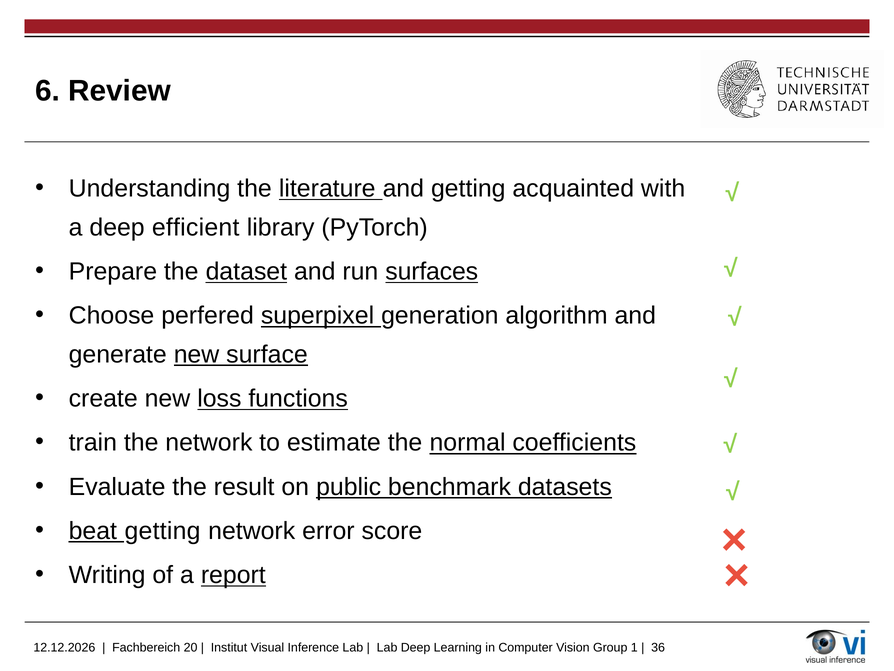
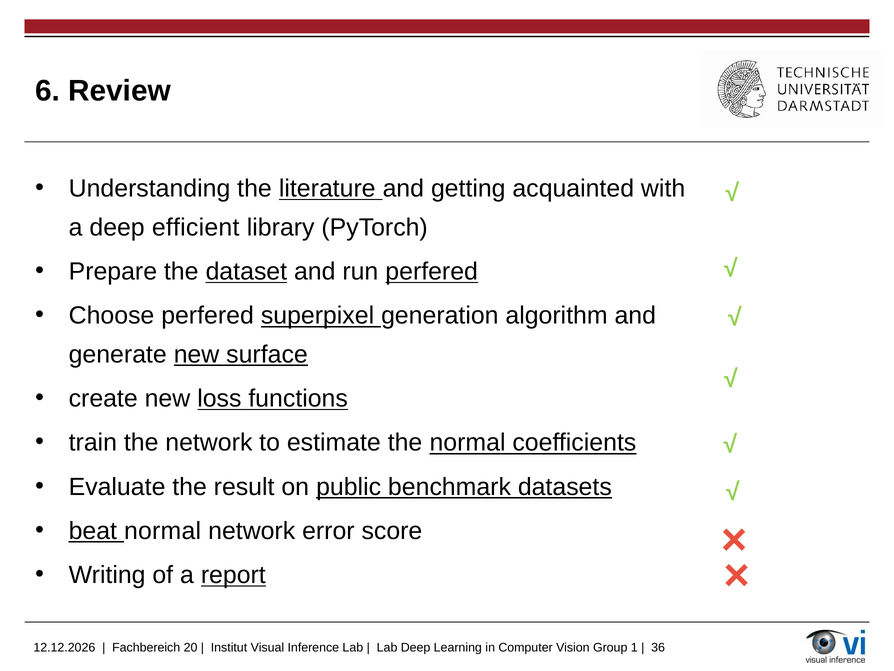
run surfaces: surfaces -> perfered
beat getting: getting -> normal
